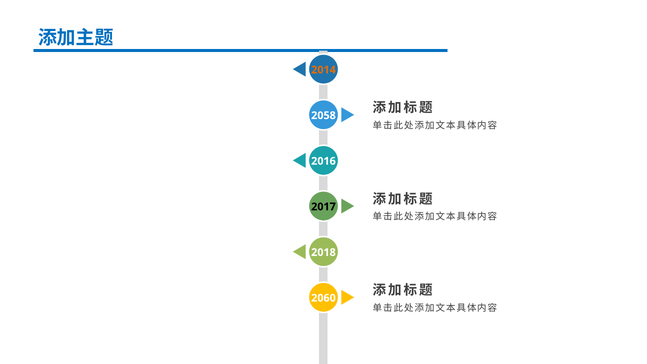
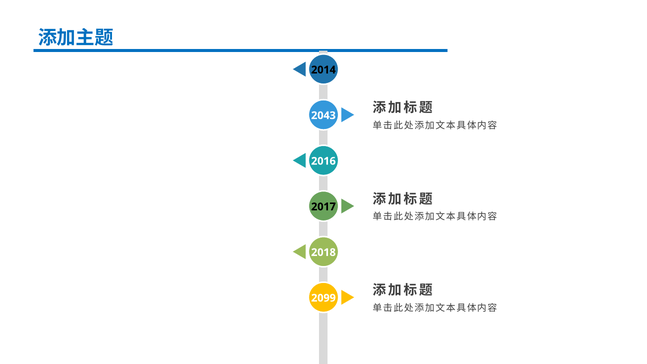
2014 colour: orange -> black
2058: 2058 -> 2043
2060: 2060 -> 2099
